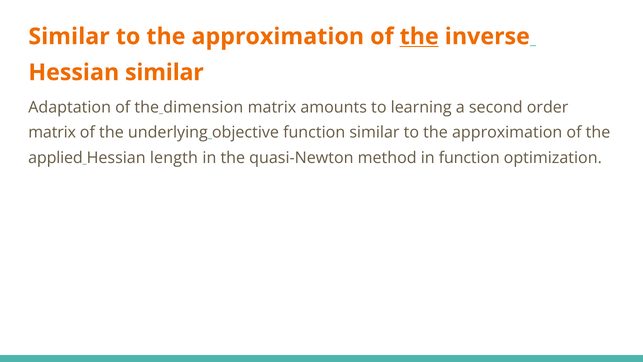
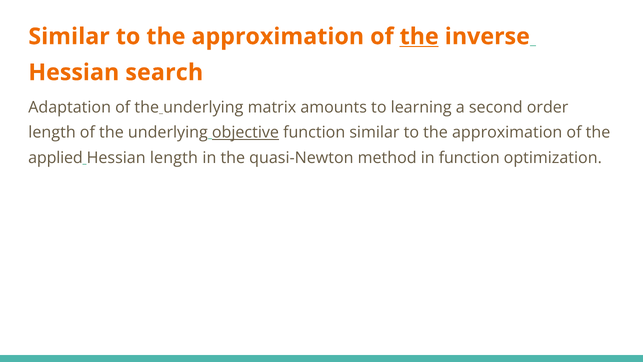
Hessian similar: similar -> search
Adaptation of the dimension: dimension -> underlying
matrix at (52, 132): matrix -> length
objective underline: none -> present
